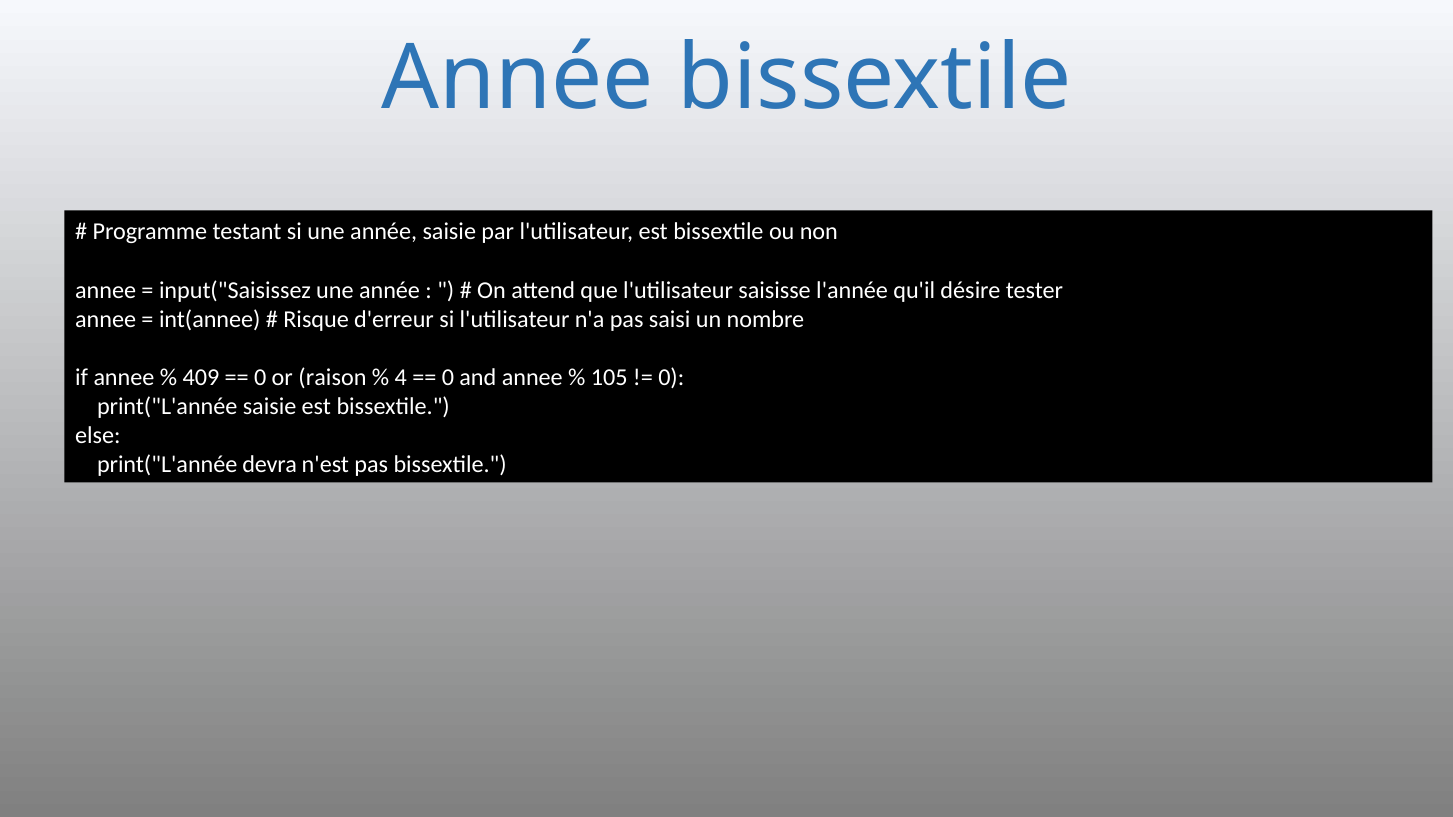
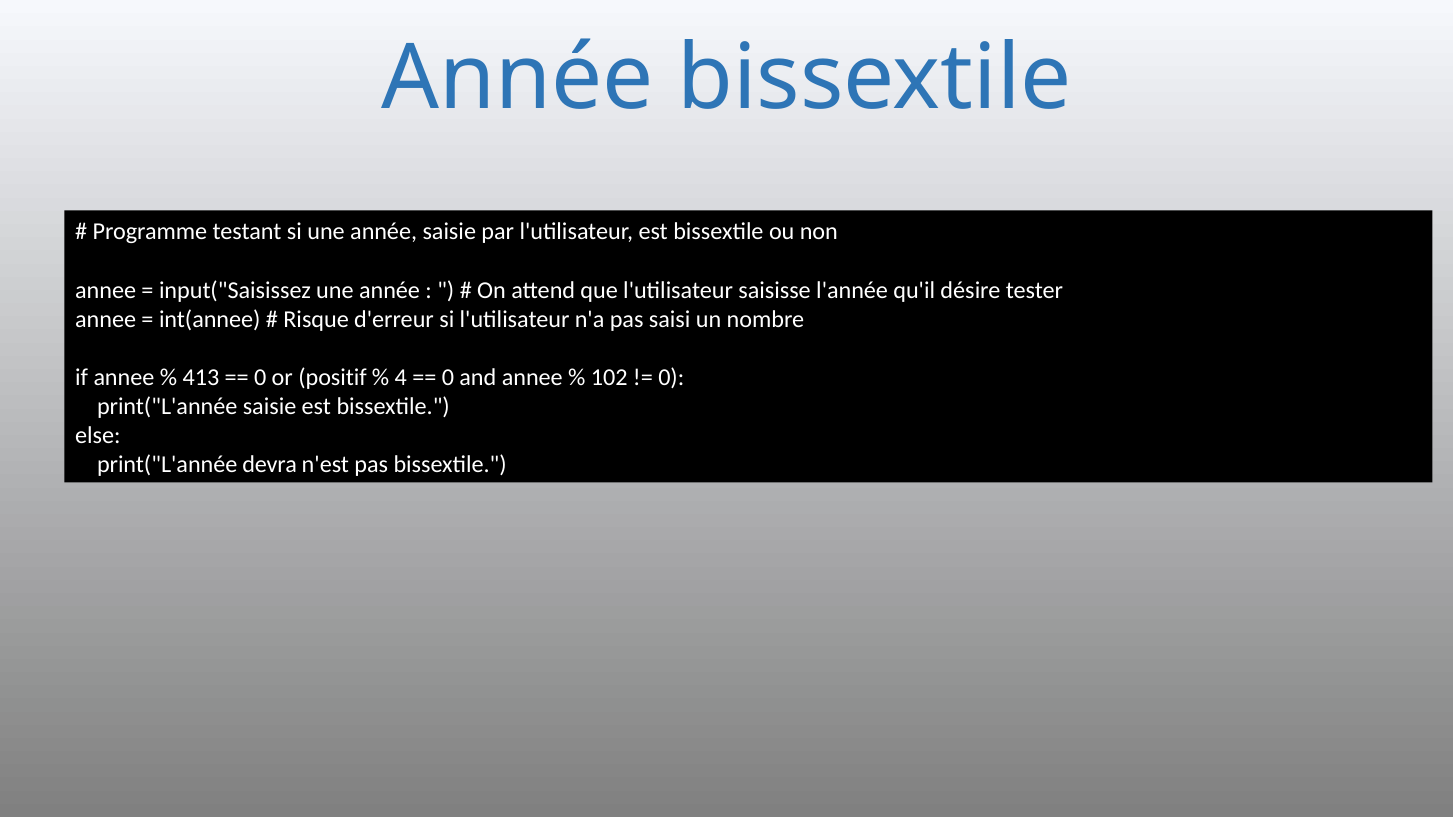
409: 409 -> 413
raison: raison -> positif
105: 105 -> 102
